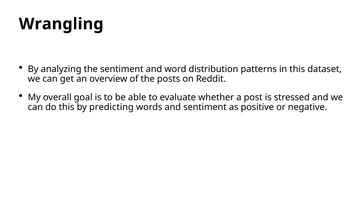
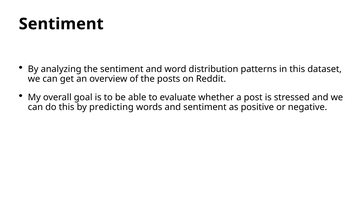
Wrangling at (61, 24): Wrangling -> Sentiment
